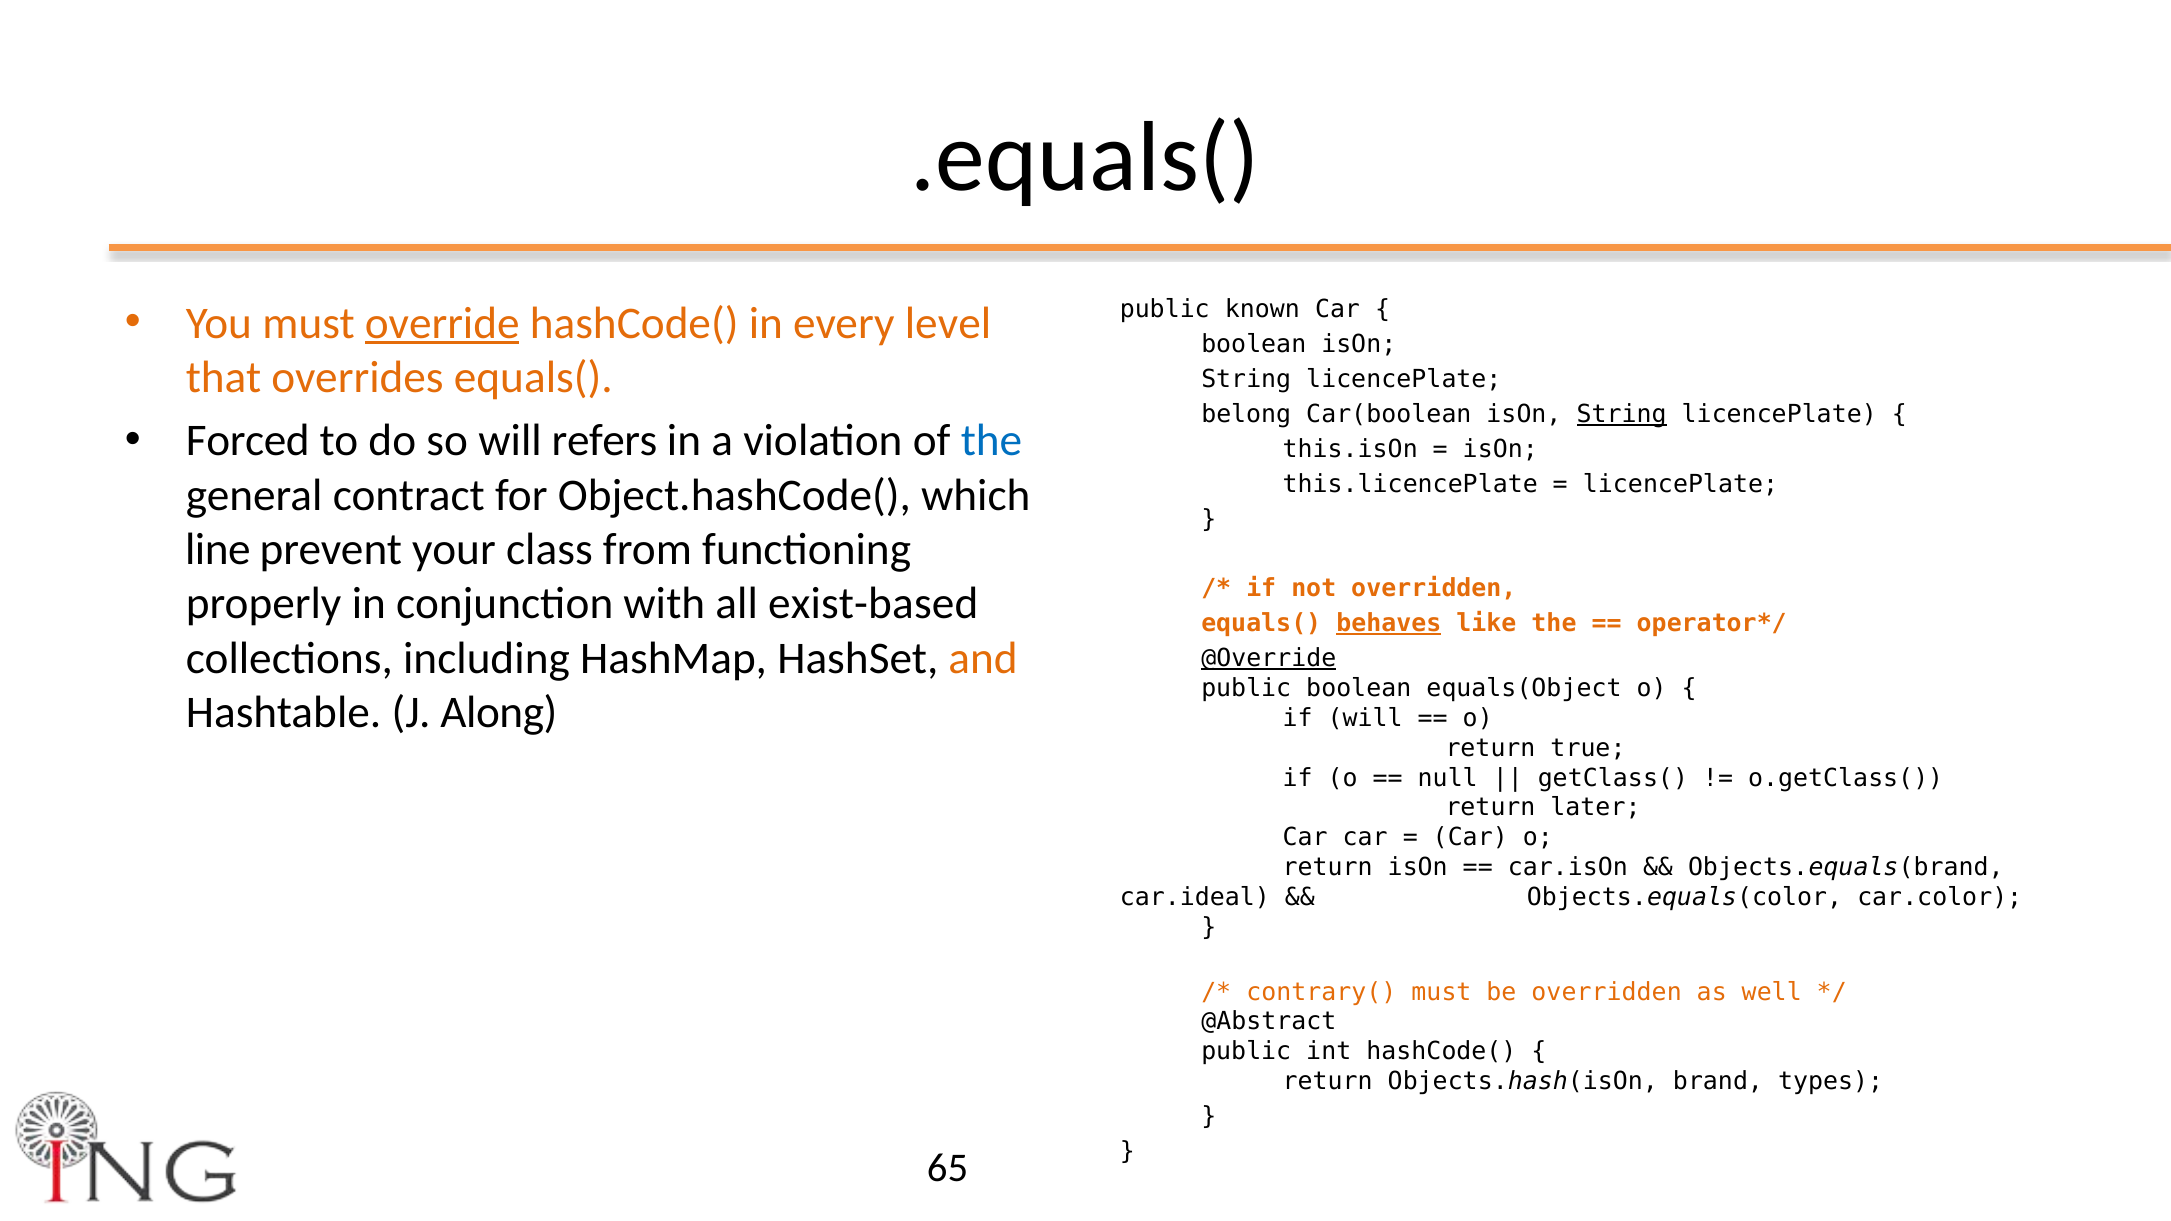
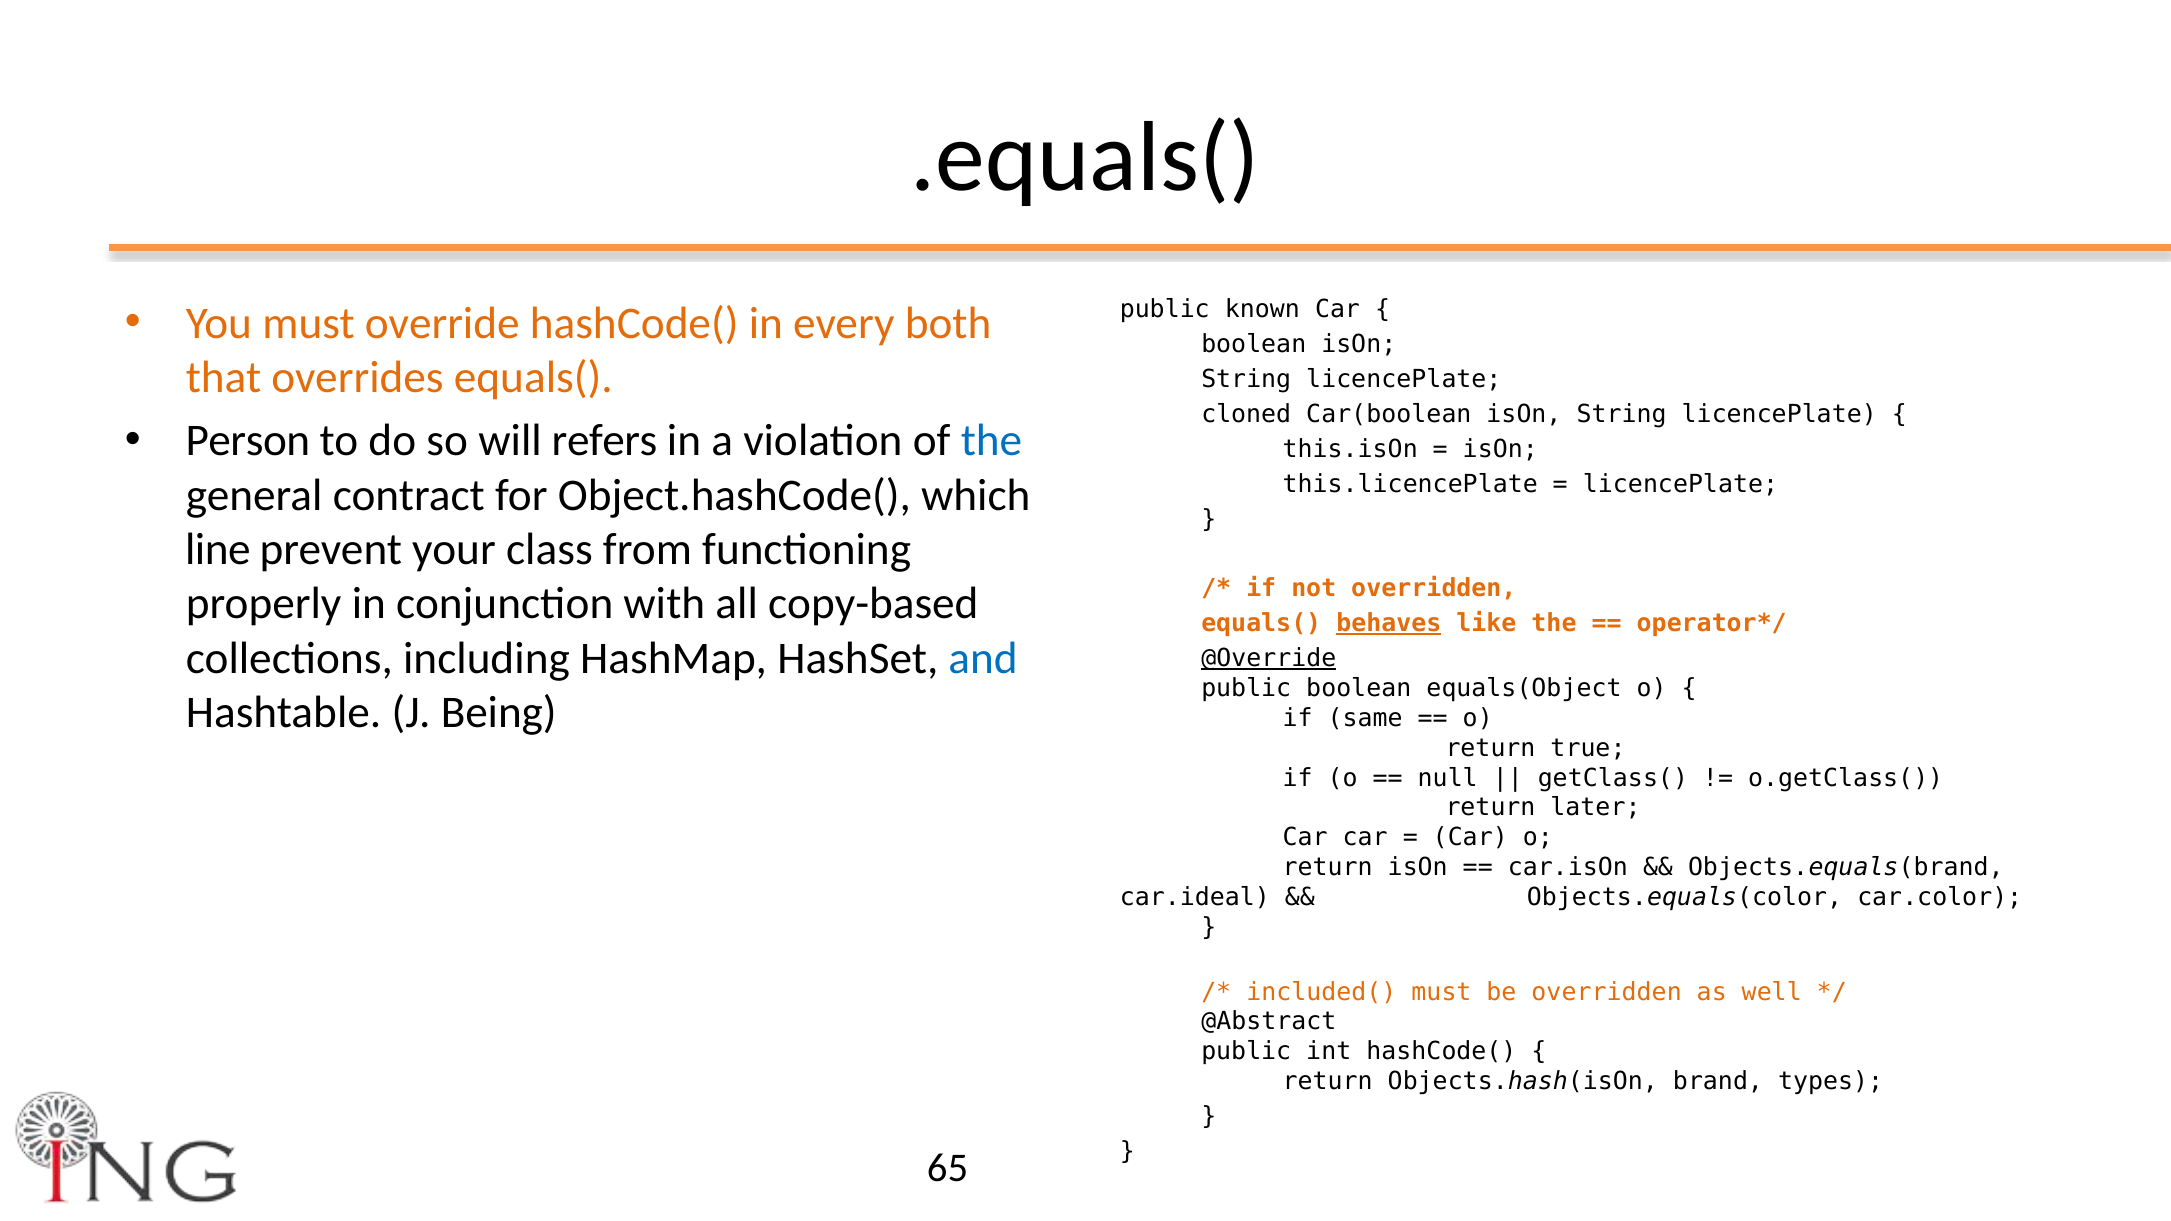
override underline: present -> none
level: level -> both
belong: belong -> cloned
String at (1622, 414) underline: present -> none
Forced: Forced -> Person
exist-based: exist-based -> copy-based
and colour: orange -> blue
Along: Along -> Being
if will: will -> same
contrary(: contrary( -> included(
